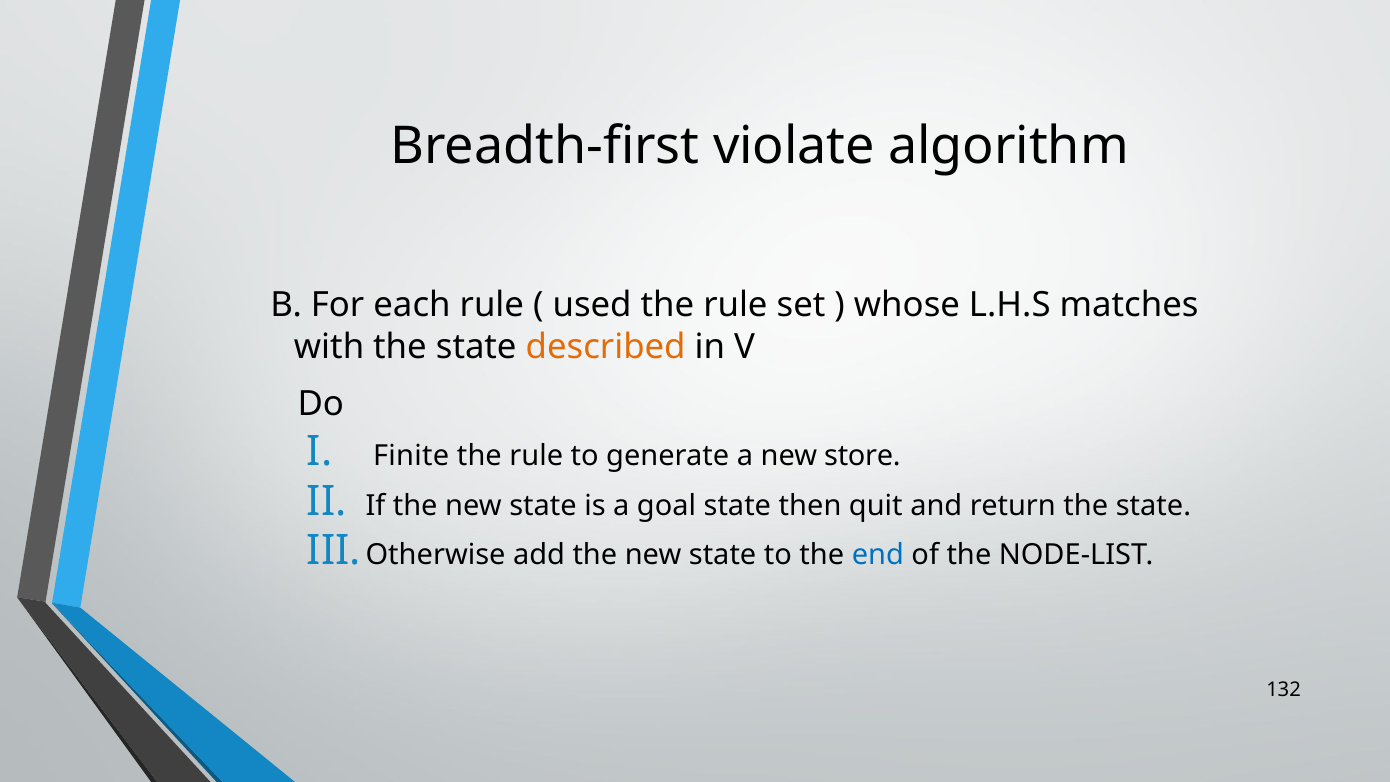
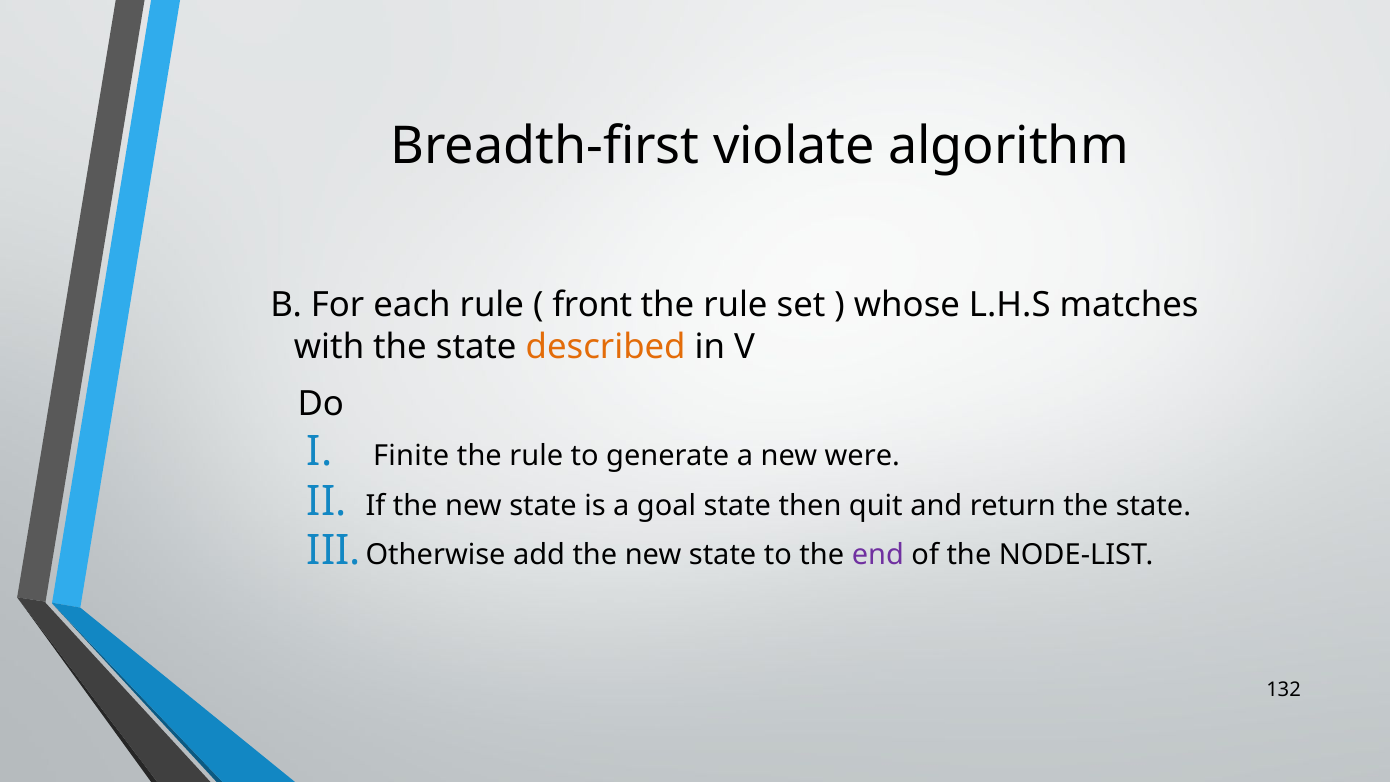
used: used -> front
store: store -> were
end colour: blue -> purple
